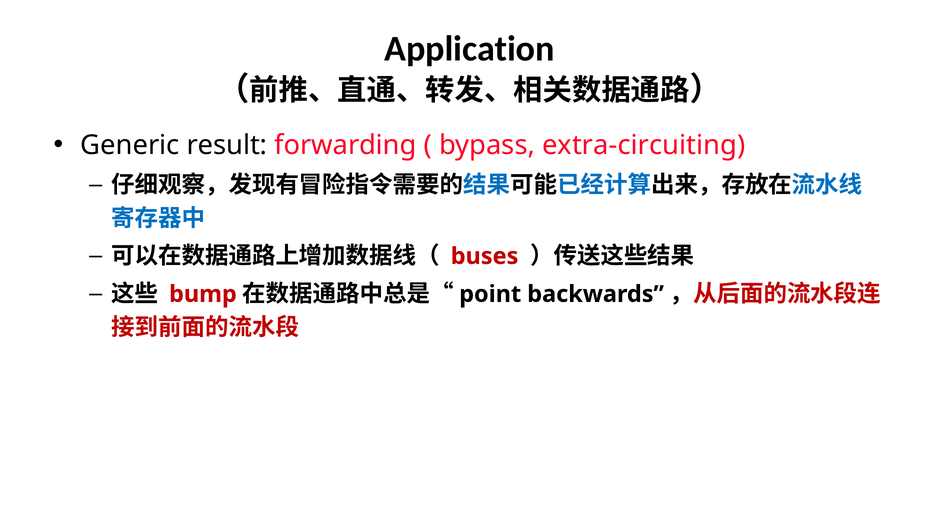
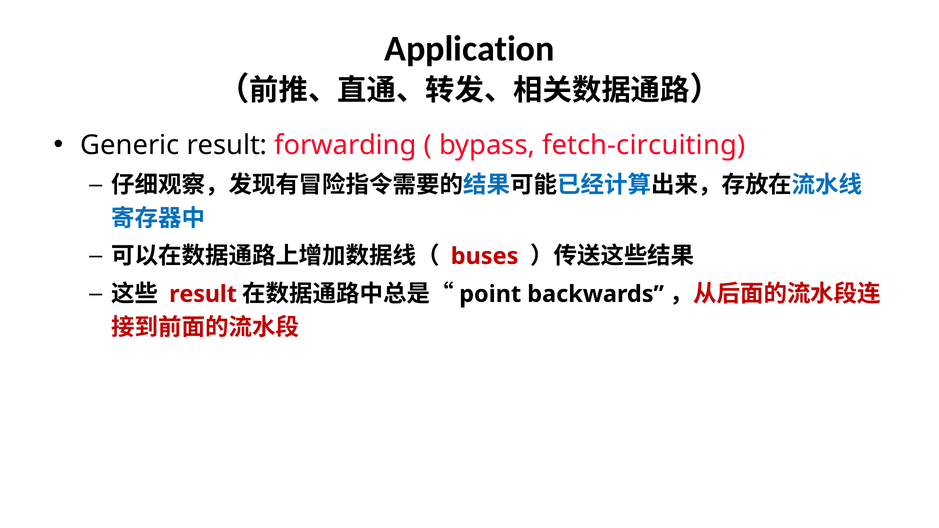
extra-circuiting: extra-circuiting -> fetch-circuiting
bump at (203, 294): bump -> result
